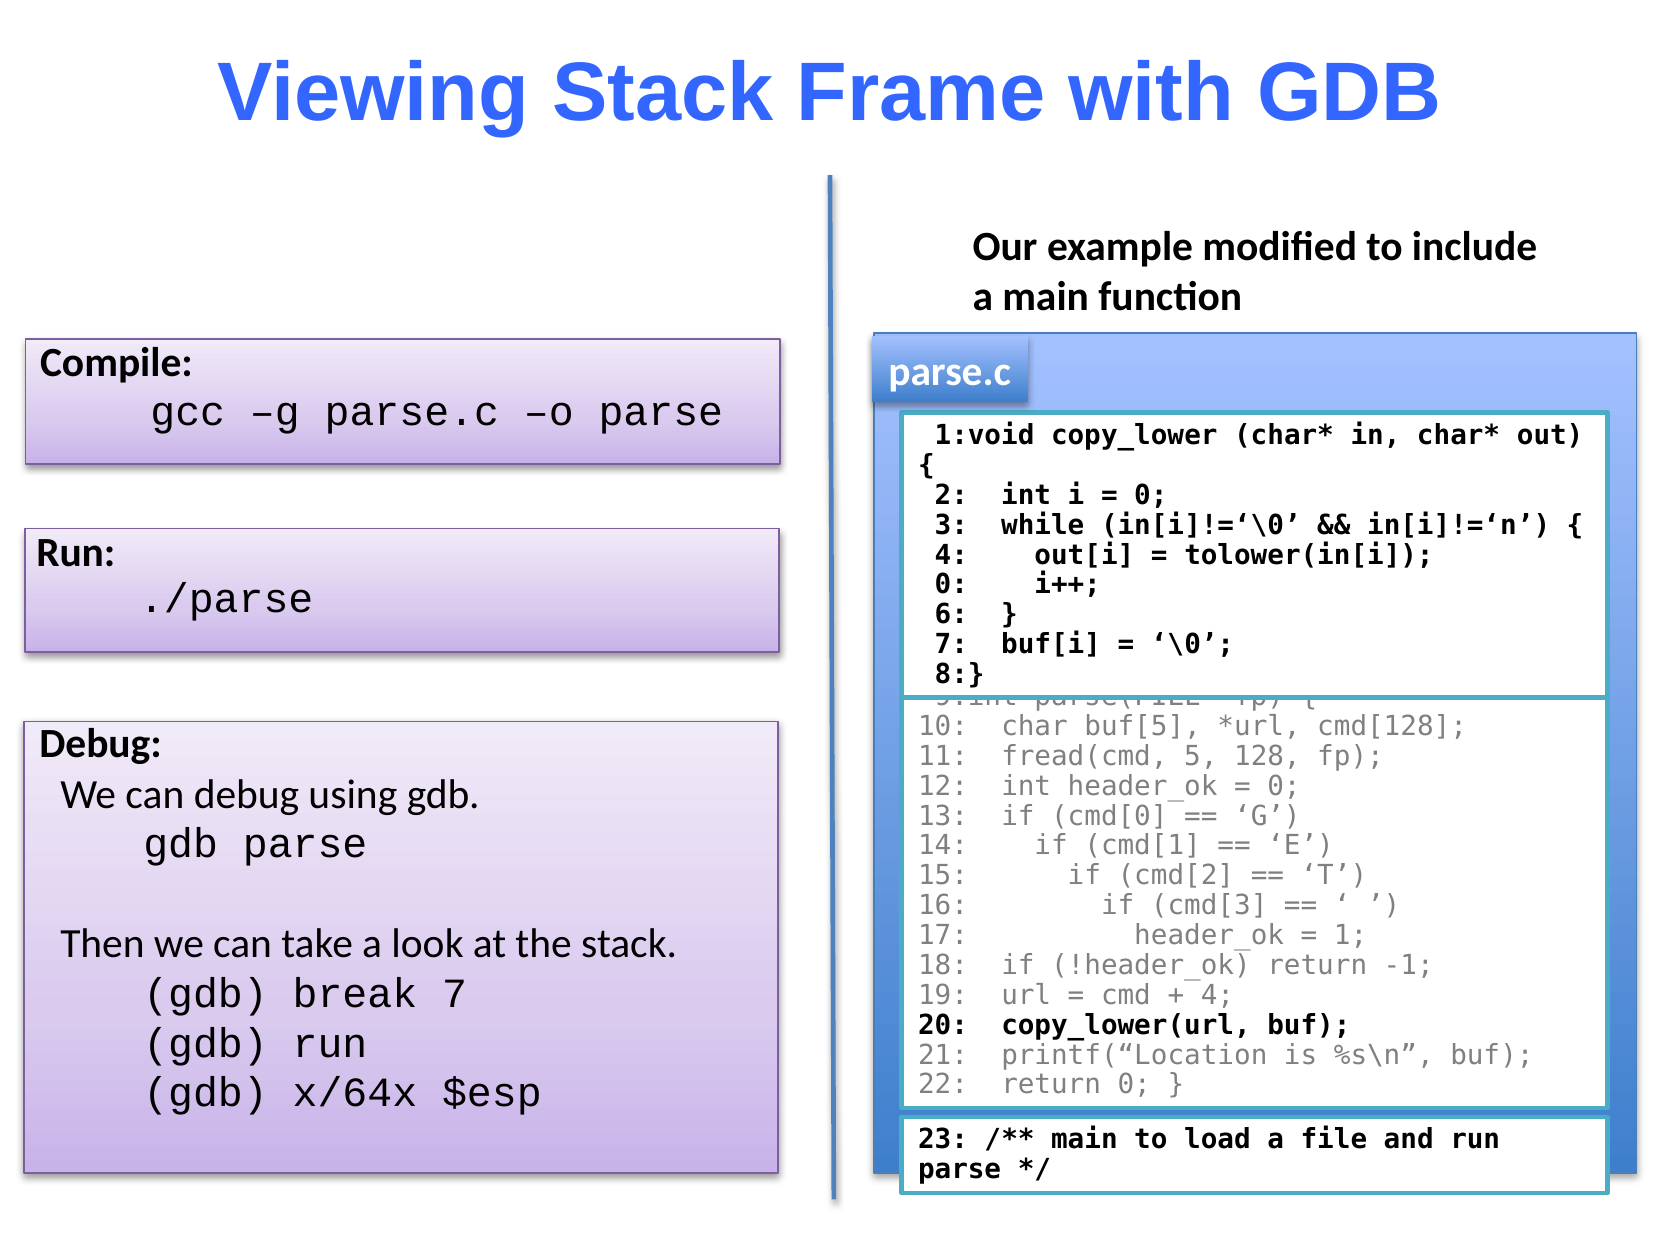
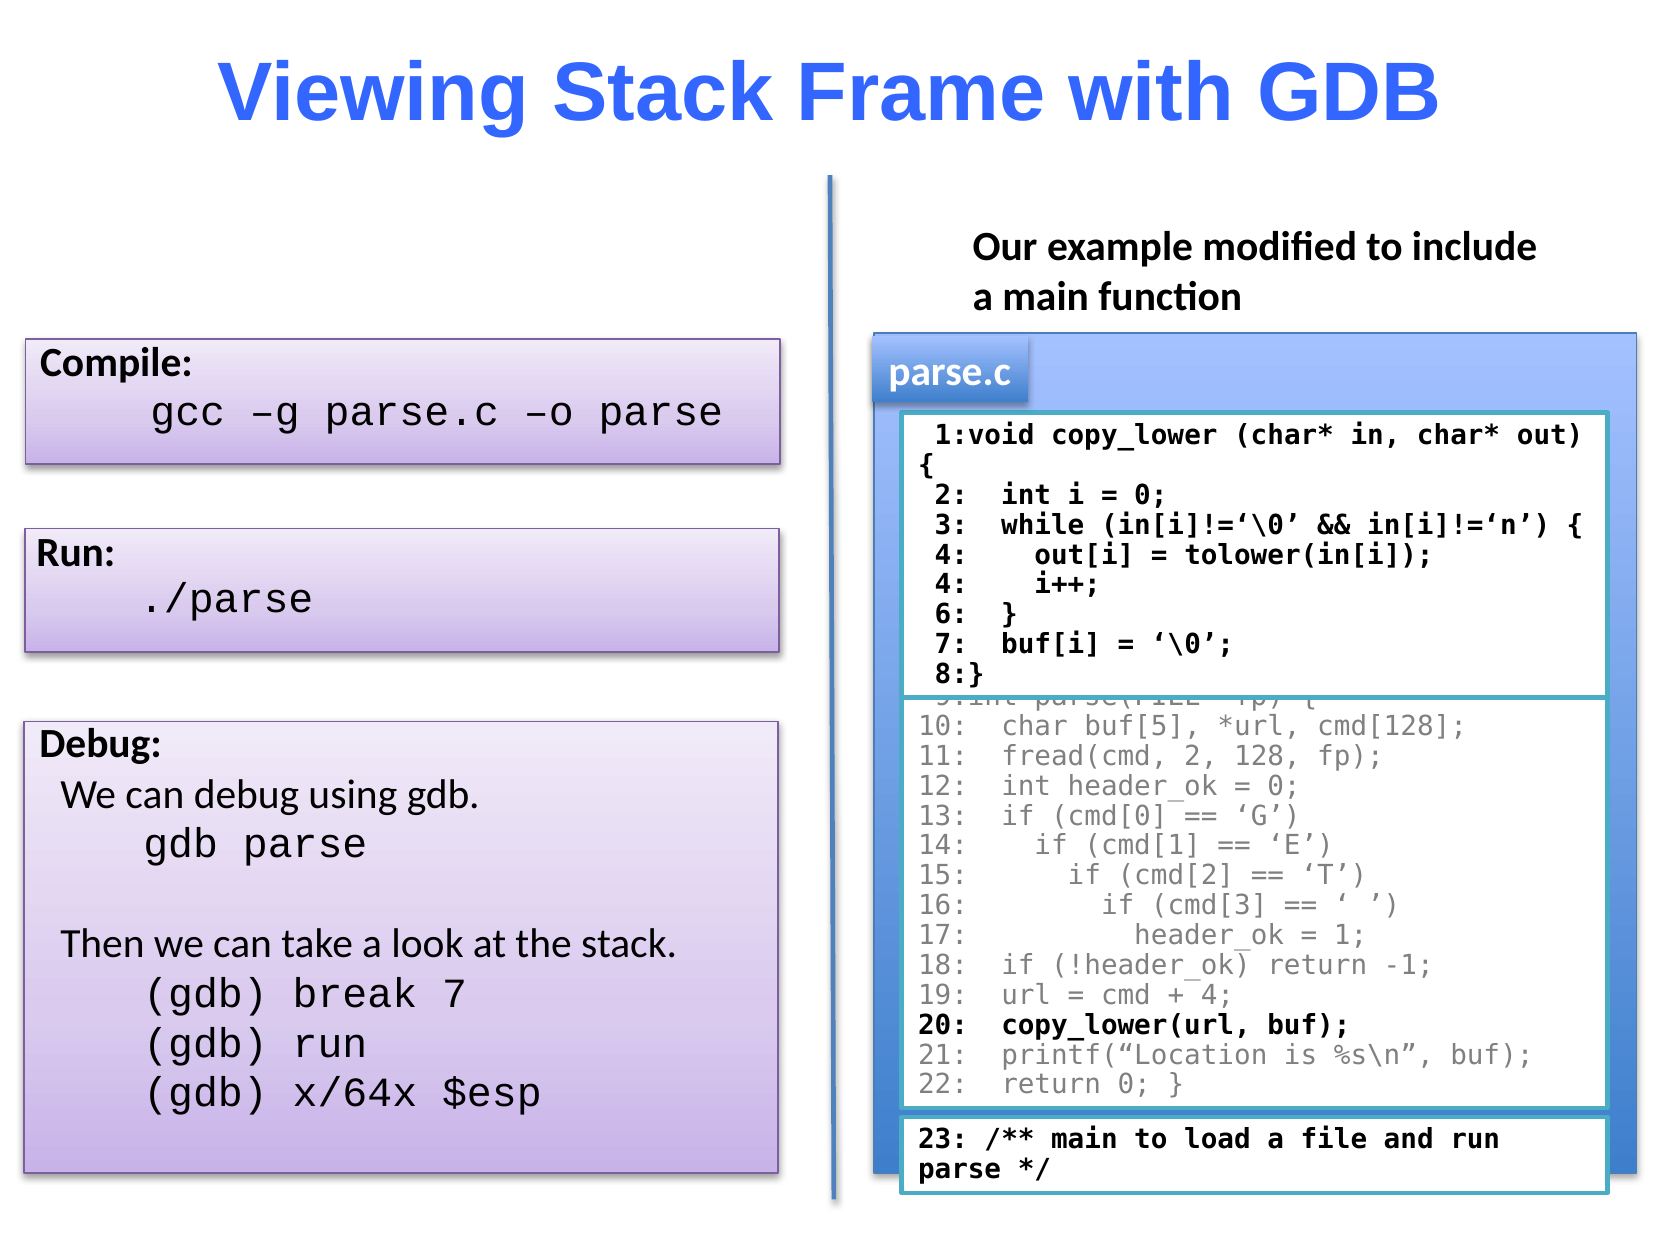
0 at (951, 585): 0 -> 4
fread(cmd 5: 5 -> 2
